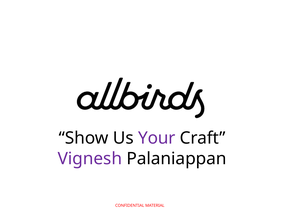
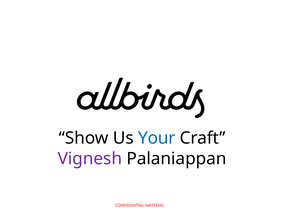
Your colour: purple -> blue
